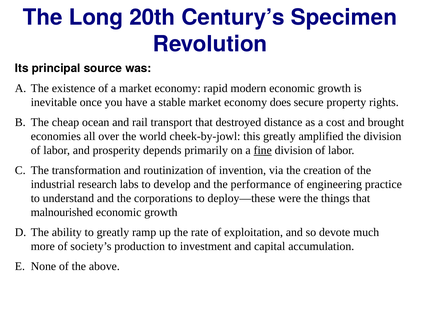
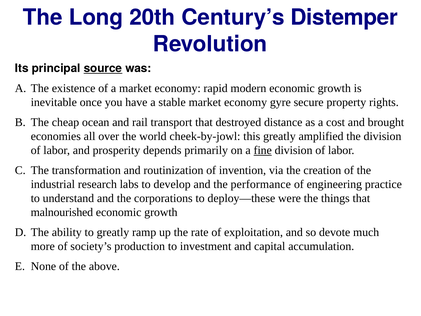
Specimen: Specimen -> Distemper
source underline: none -> present
does: does -> gyre
